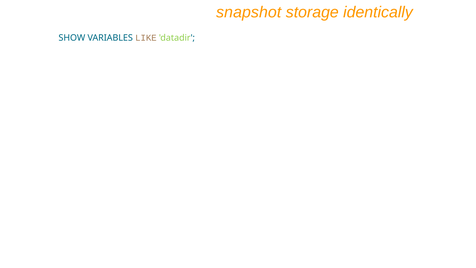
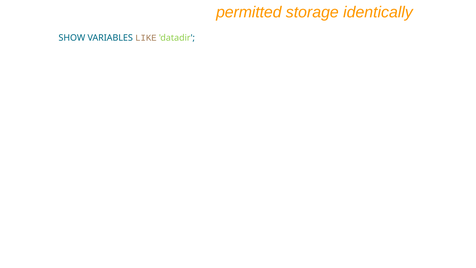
snapshot: snapshot -> permitted
